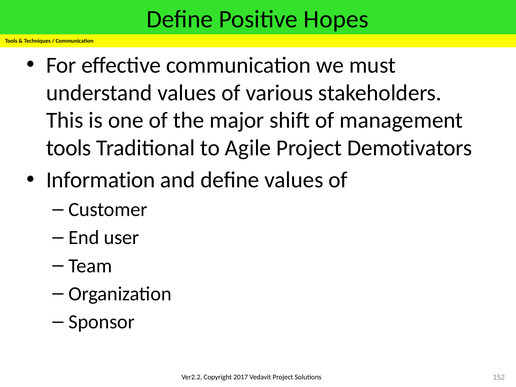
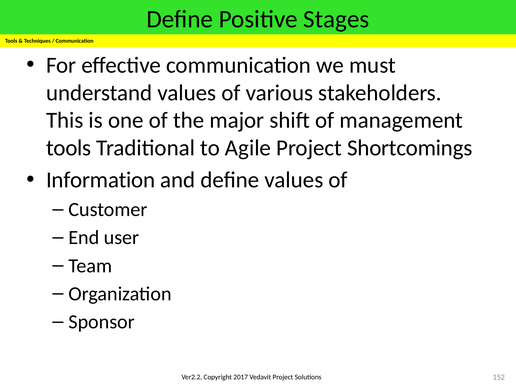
Hopes: Hopes -> Stages
Demotivators: Demotivators -> Shortcomings
